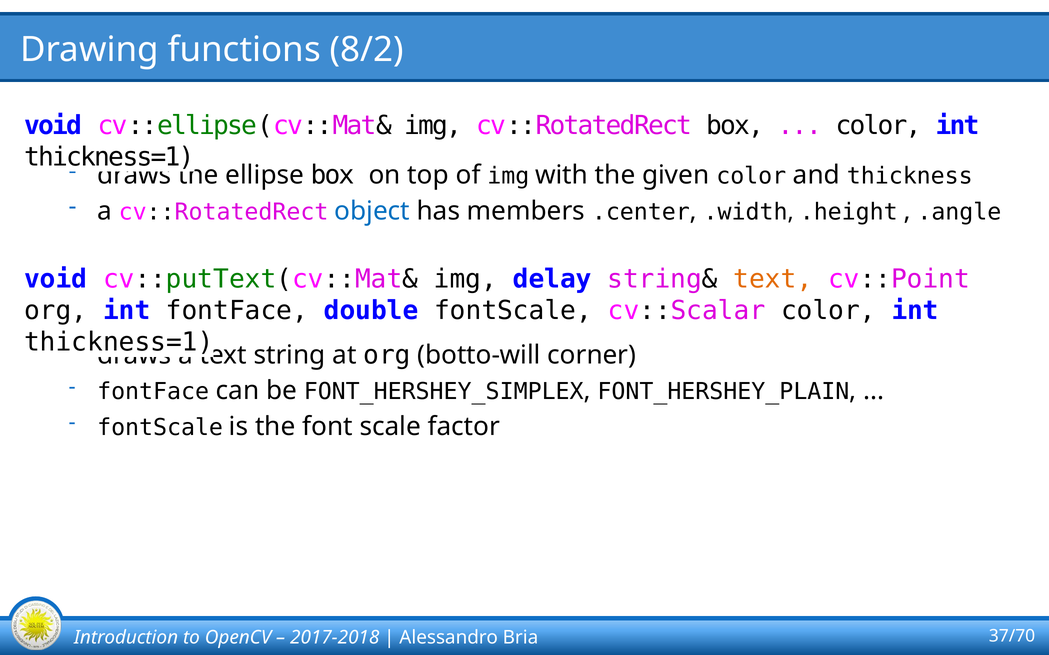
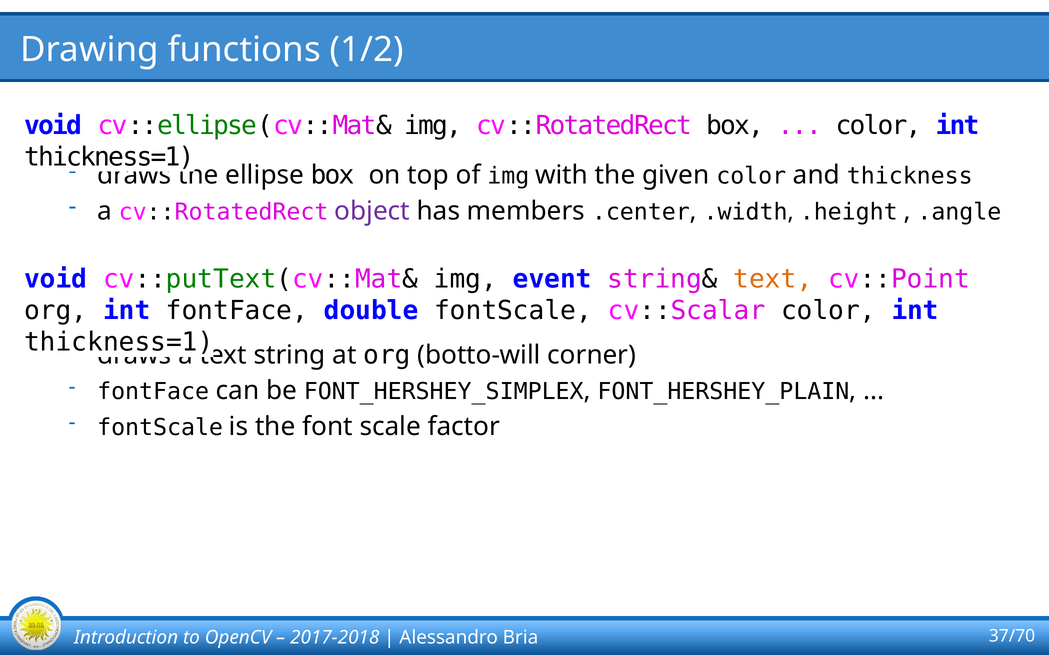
8/2: 8/2 -> 1/2
object colour: blue -> purple
delay: delay -> event
